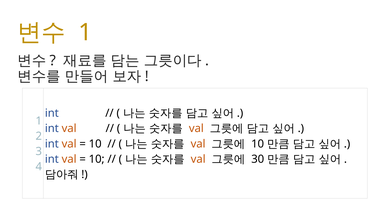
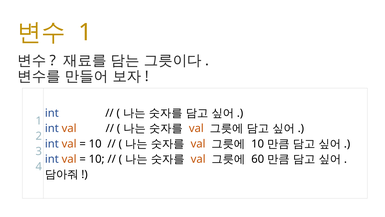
30: 30 -> 60
